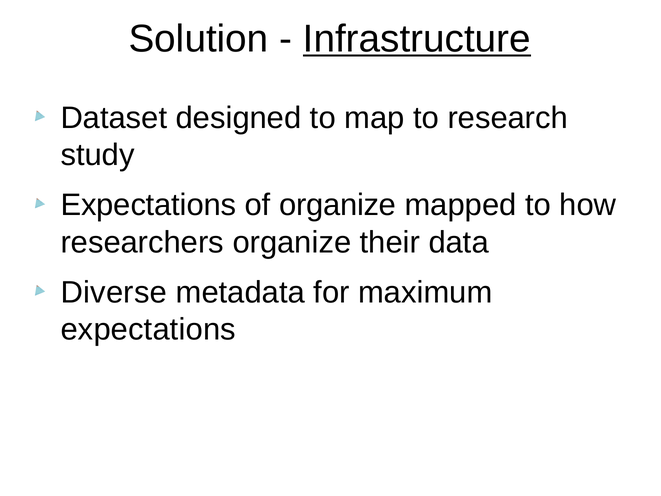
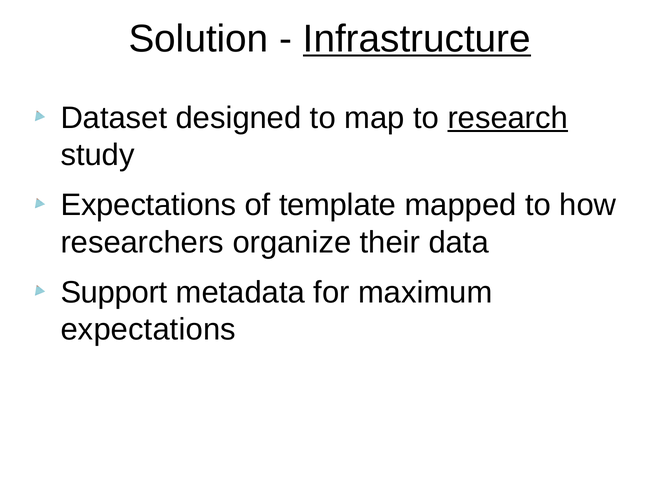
research underline: none -> present
of organize: organize -> template
Diverse: Diverse -> Support
